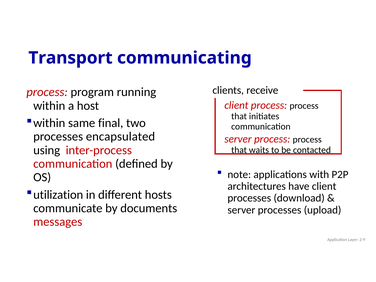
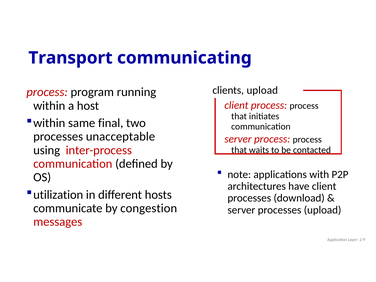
clients receive: receive -> upload
encapsulated: encapsulated -> unacceptable
documents: documents -> congestion
